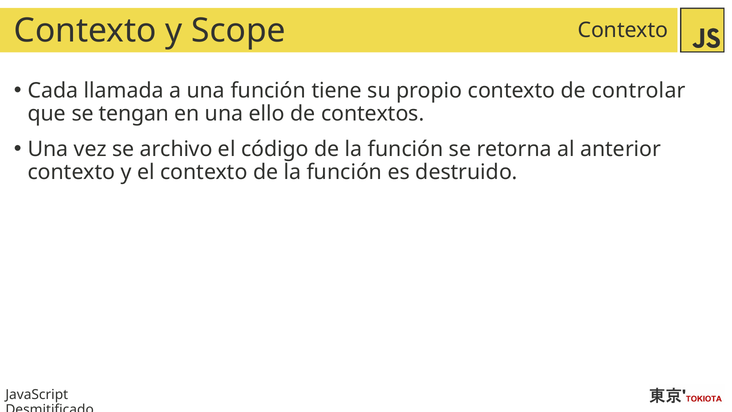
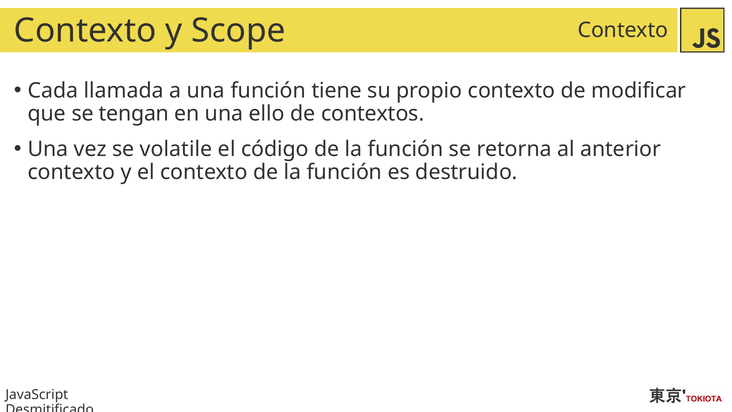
controlar: controlar -> modificar
archivo: archivo -> volatile
